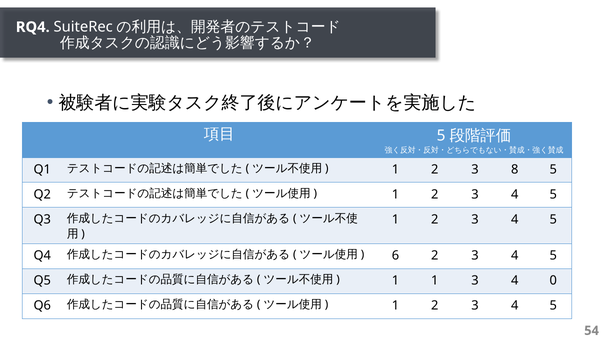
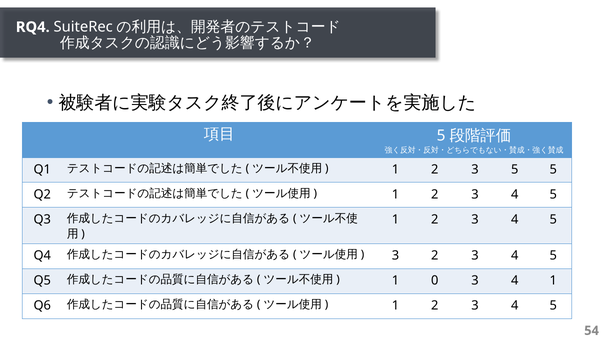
3 8: 8 -> 5
6 at (395, 255): 6 -> 3
1 1: 1 -> 0
4 0: 0 -> 1
